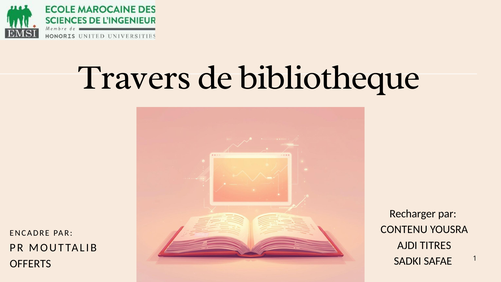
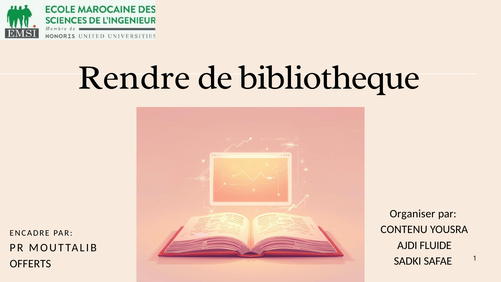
Travers: Travers -> Rendre
Recharger: Recharger -> Organiser
TITRES: TITRES -> FLUIDE
